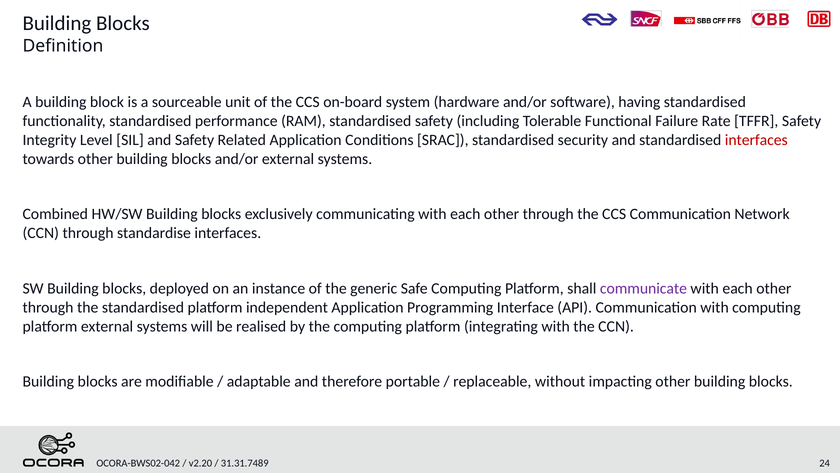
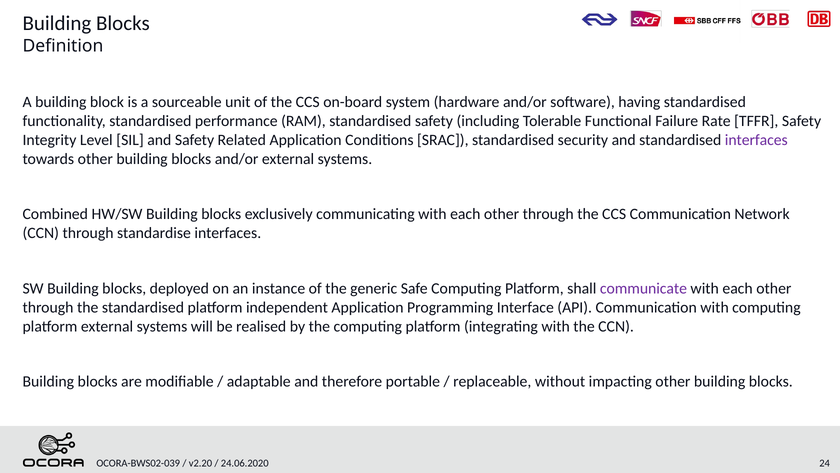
interfaces at (756, 140) colour: red -> purple
OCORA-BWS02-042: OCORA-BWS02-042 -> OCORA-BWS02-039
31.31.7489: 31.31.7489 -> 24.06.2020
